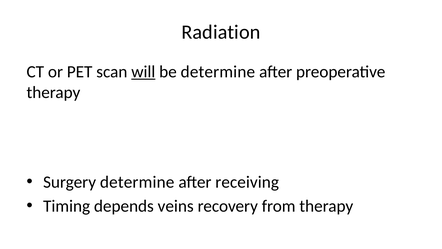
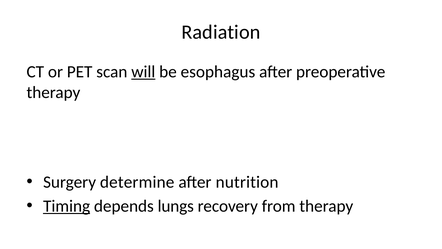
be determine: determine -> esophagus
receiving: receiving -> nutrition
Timing underline: none -> present
veins: veins -> lungs
